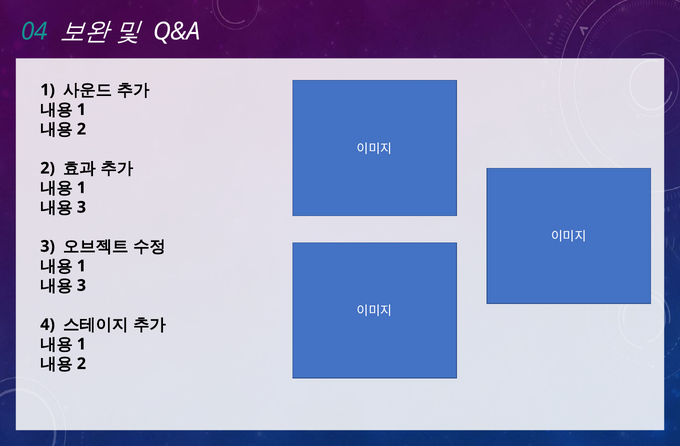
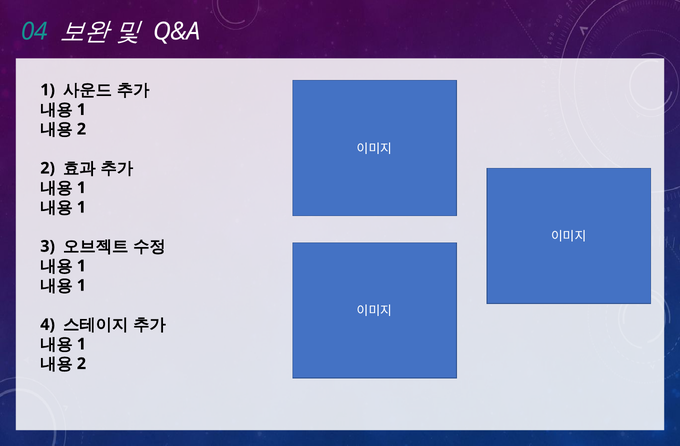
3 at (81, 207): 3 -> 1
3 at (81, 285): 3 -> 1
